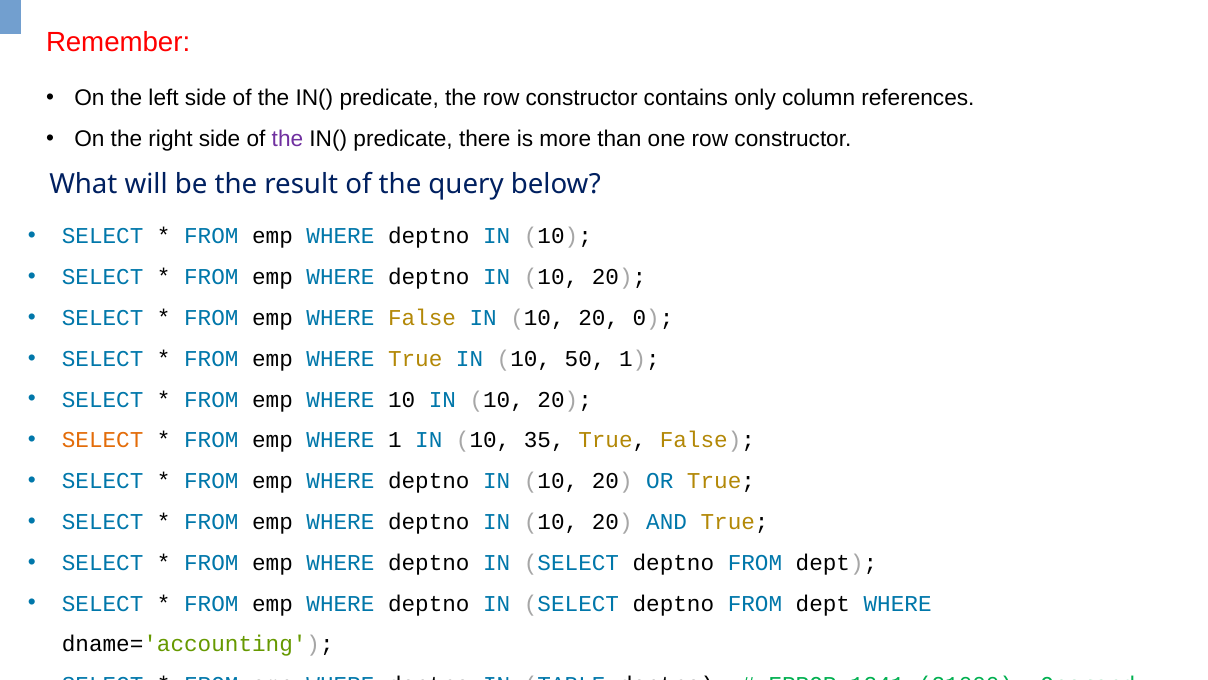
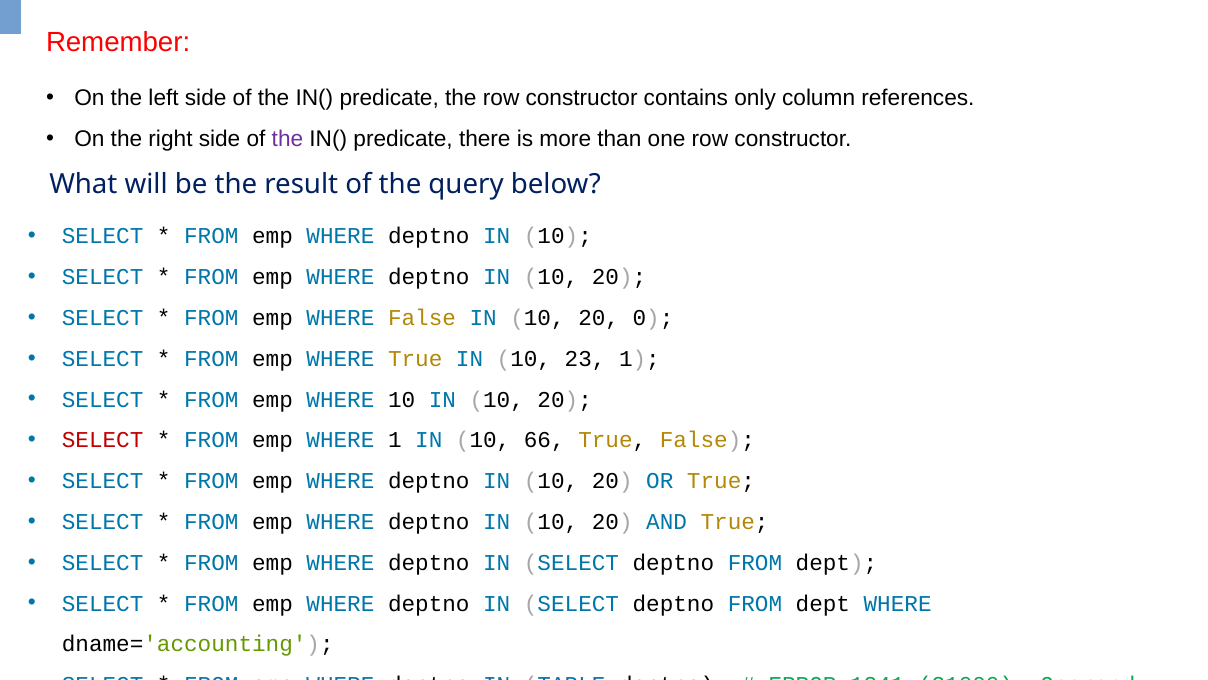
50: 50 -> 23
SELECT at (103, 440) colour: orange -> red
35: 35 -> 66
